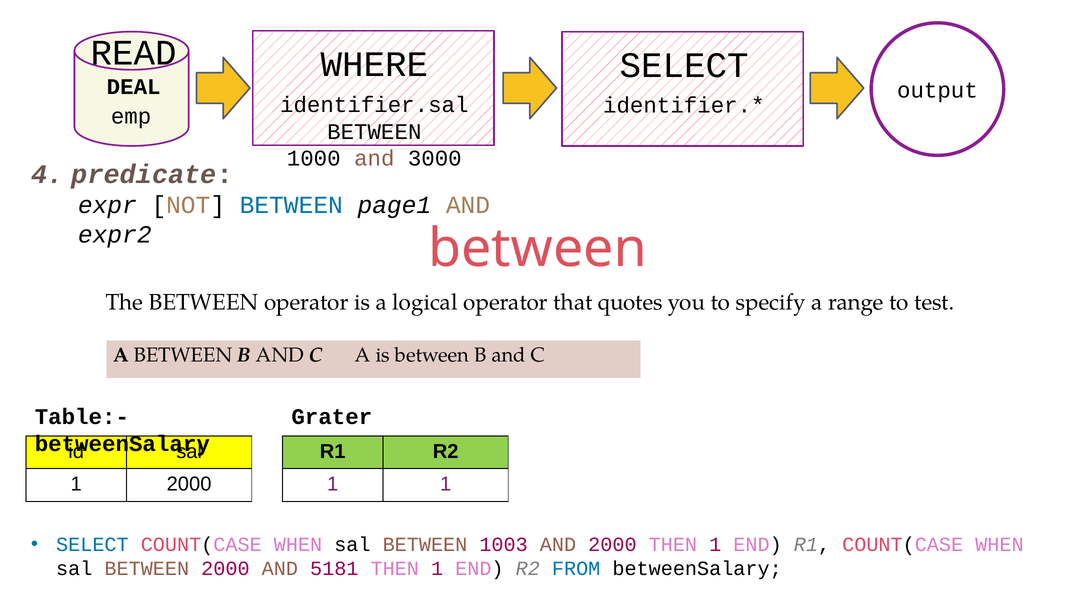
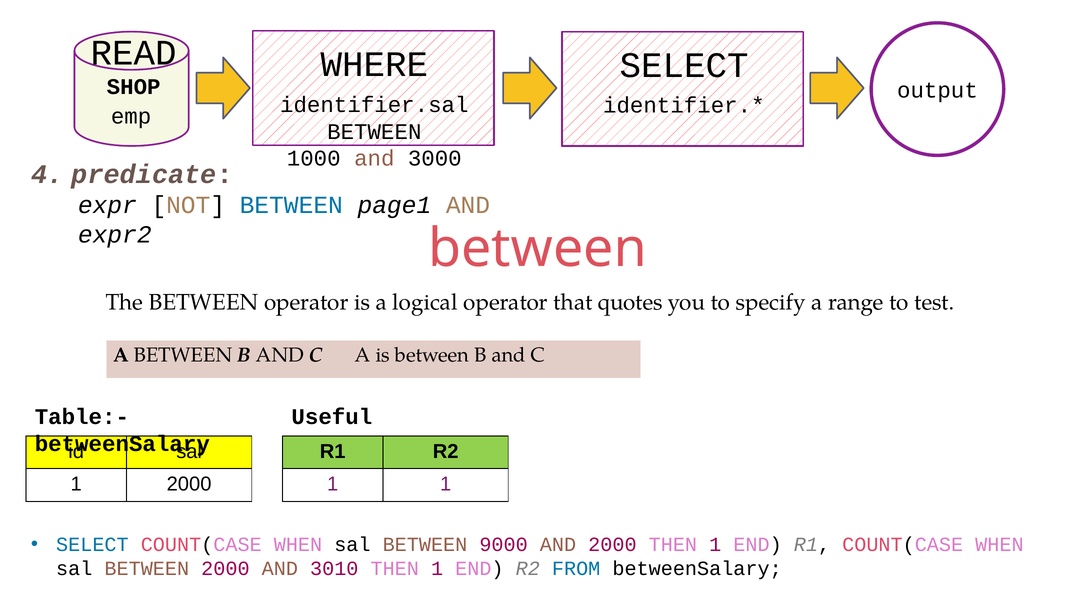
DEAL: DEAL -> SHOP
Grater: Grater -> Useful
1003: 1003 -> 9000
5181: 5181 -> 3010
